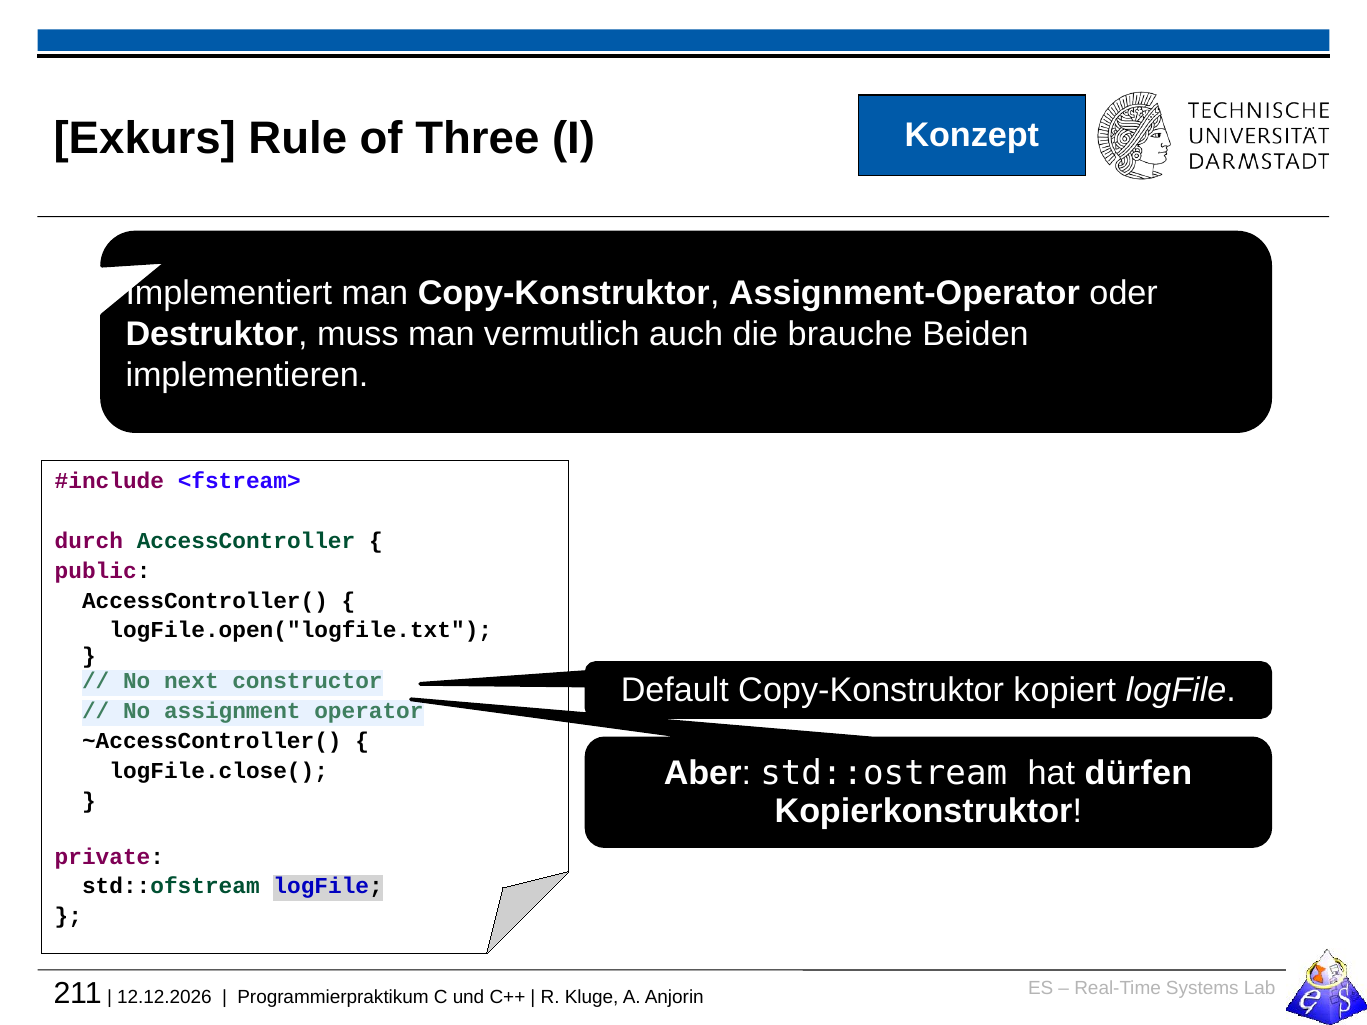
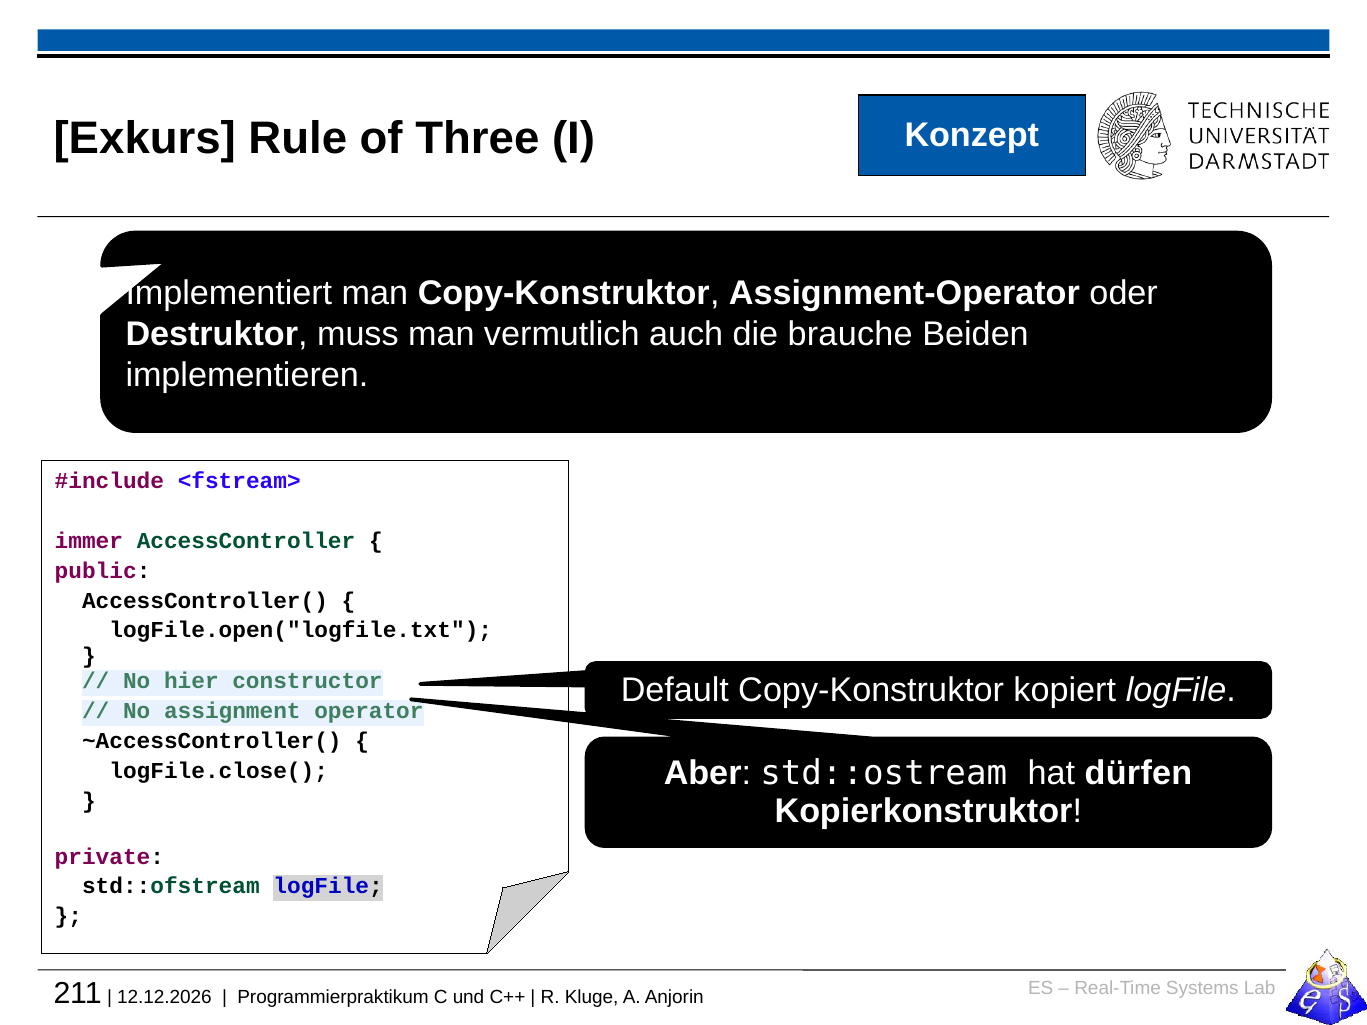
durch: durch -> immer
next: next -> hier
